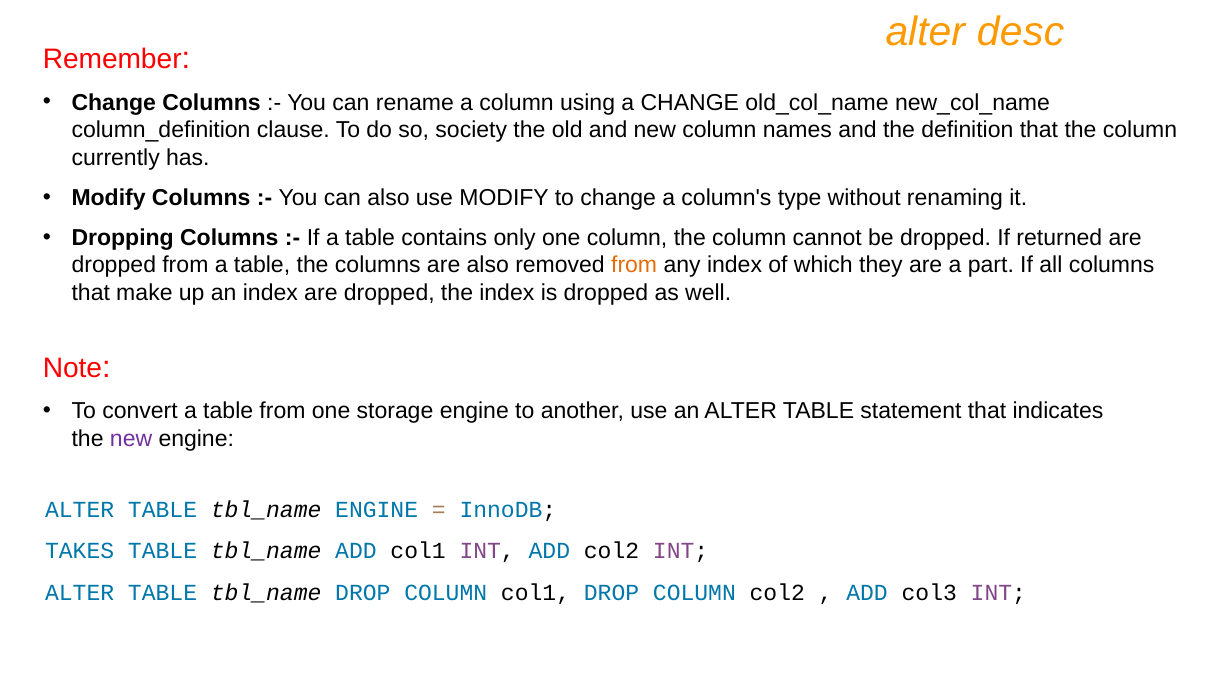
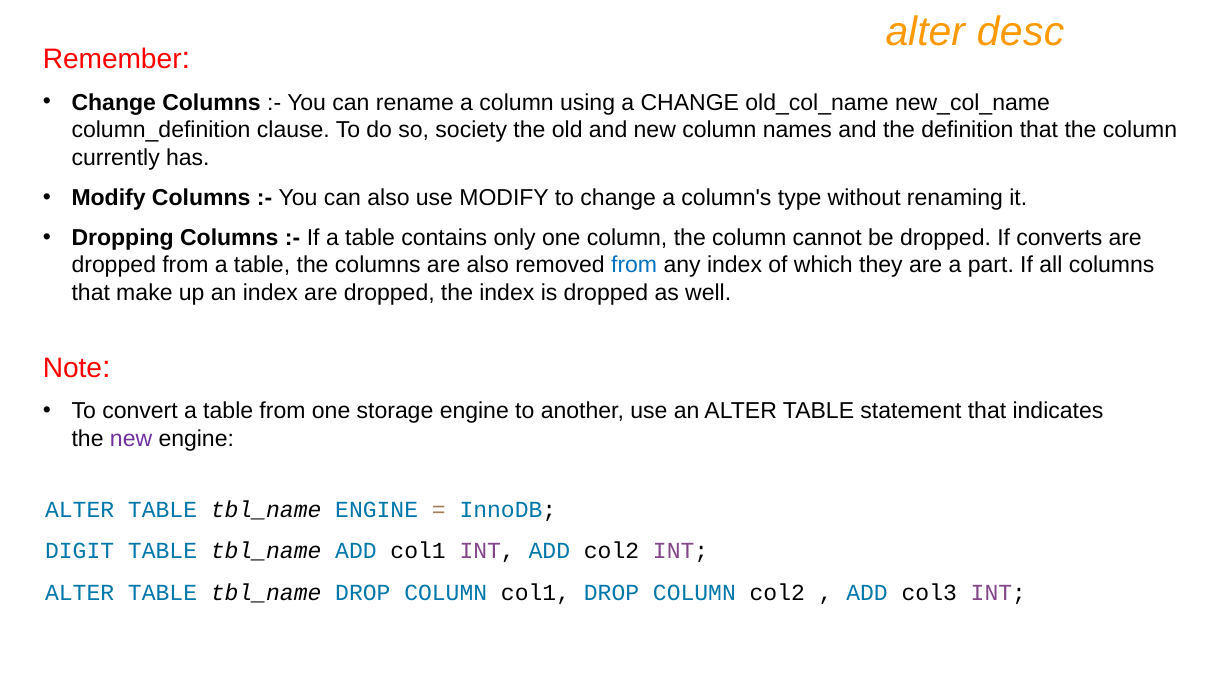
returned: returned -> converts
from at (634, 265) colour: orange -> blue
TAKES: TAKES -> DIGIT
